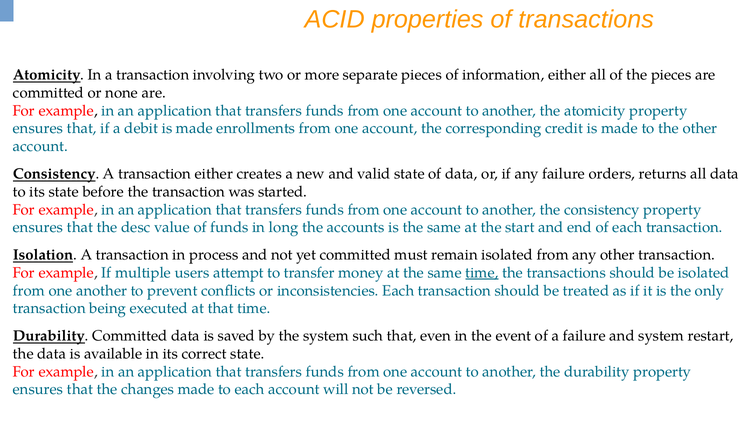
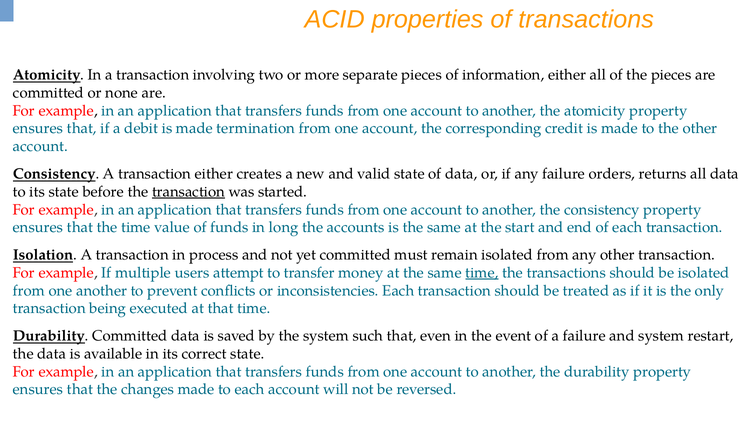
enrollments: enrollments -> termination
transaction at (188, 192) underline: none -> present
the desc: desc -> time
